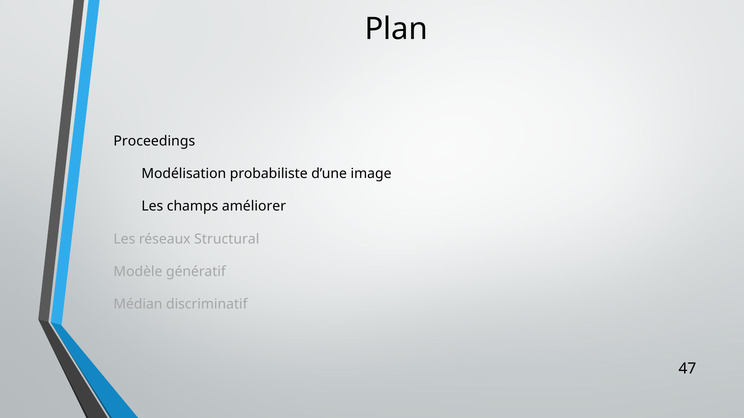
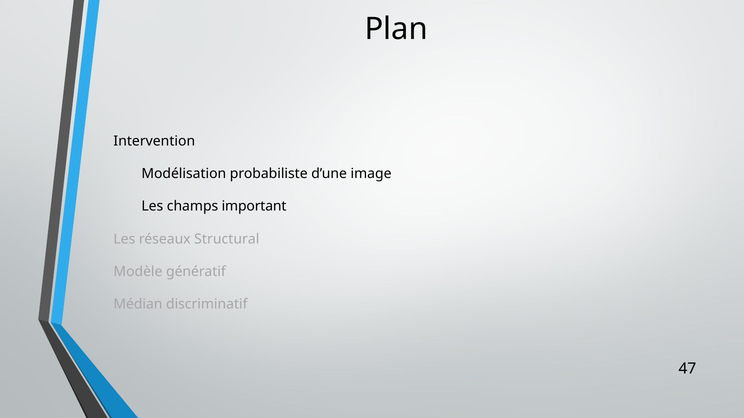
Proceedings: Proceedings -> Intervention
améliorer: améliorer -> important
